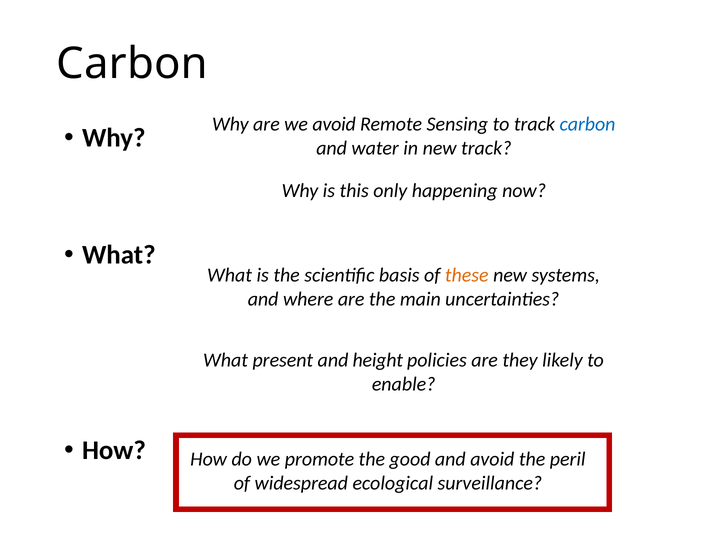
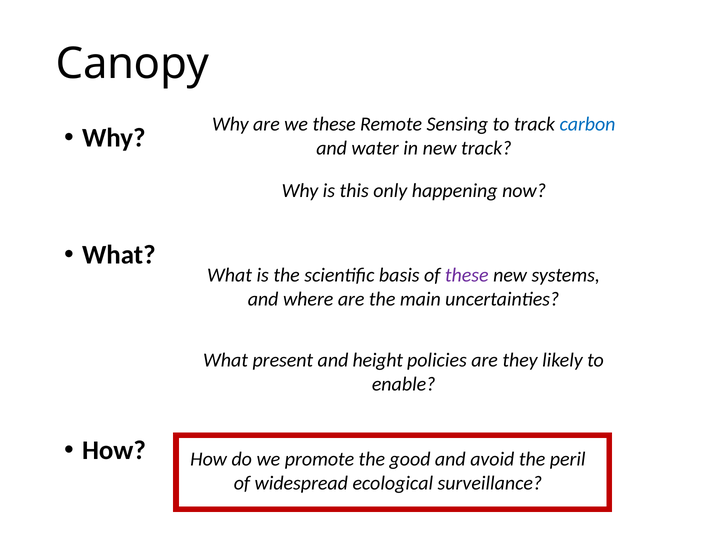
Carbon at (132, 64): Carbon -> Canopy
we avoid: avoid -> these
these at (467, 275) colour: orange -> purple
